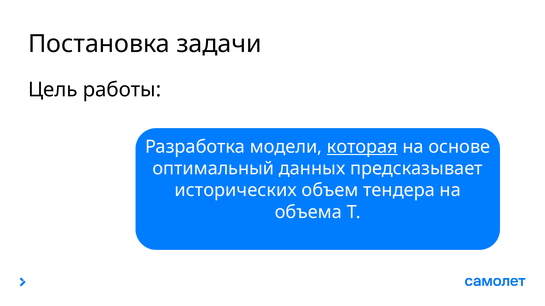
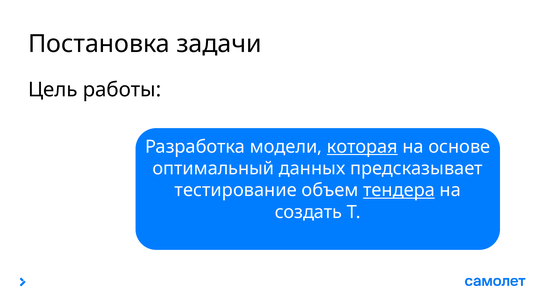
исторических: исторических -> тестирование
тендера underline: none -> present
объема: объема -> создать
